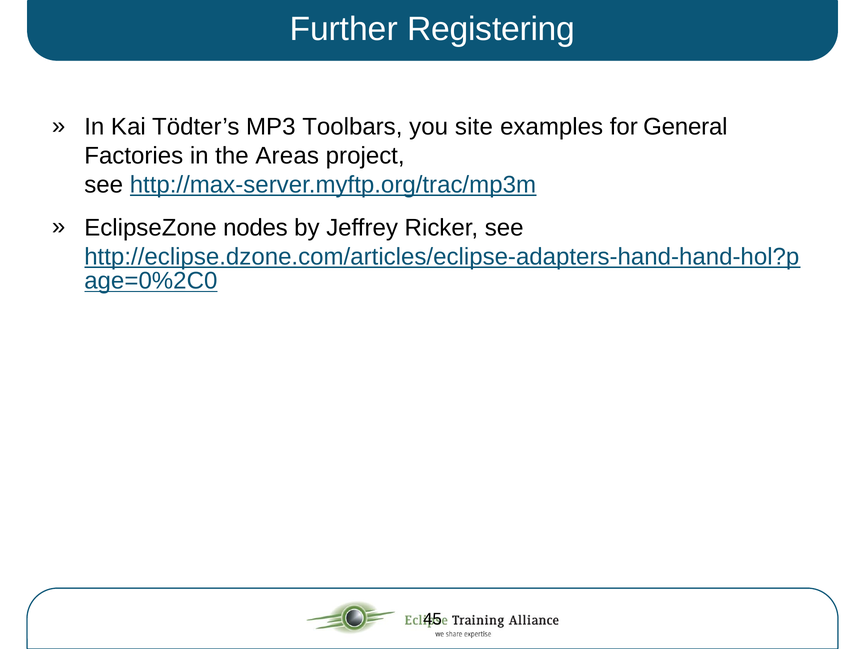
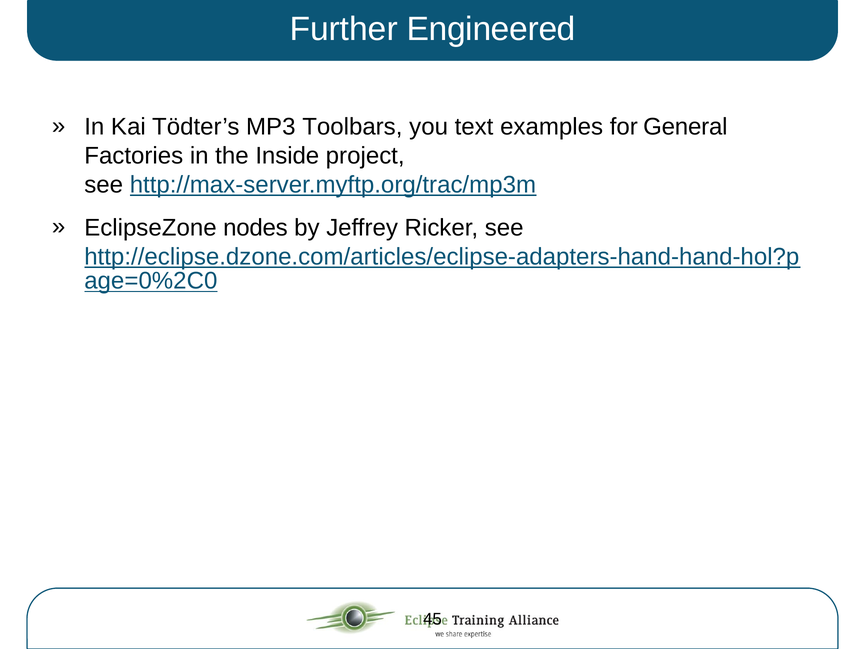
Registering: Registering -> Engineered
site: site -> text
Areas: Areas -> Inside
